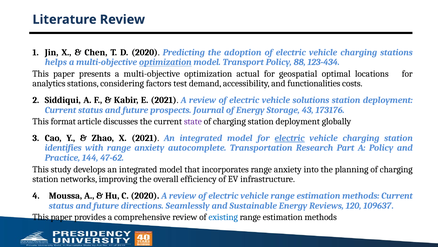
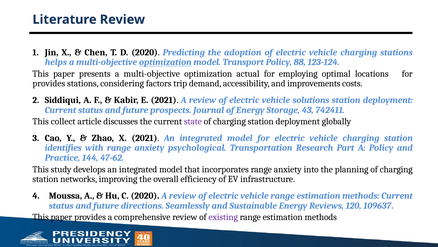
123-434: 123-434 -> 123-124
geospatial: geospatial -> employing
analytics at (49, 83): analytics -> provides
test: test -> trip
functionalities: functionalities -> improvements
173176: 173176 -> 742411
format: format -> collect
electric at (290, 138) underline: present -> none
autocomplete: autocomplete -> psychological
existing colour: blue -> purple
